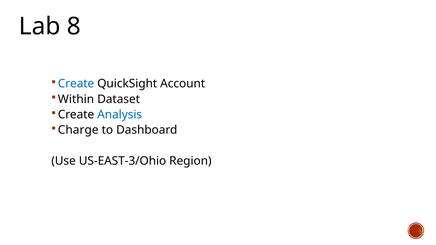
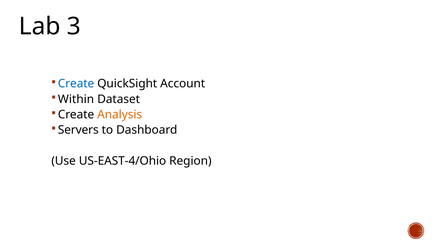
8: 8 -> 3
Analysis colour: blue -> orange
Charge: Charge -> Servers
US-EAST-3/Ohio: US-EAST-3/Ohio -> US-EAST-4/Ohio
